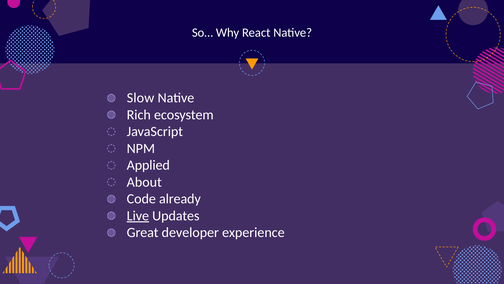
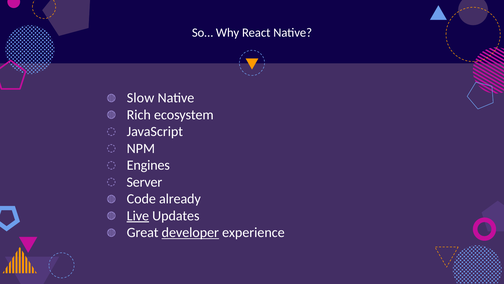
Applied: Applied -> Engines
About: About -> Server
developer underline: none -> present
